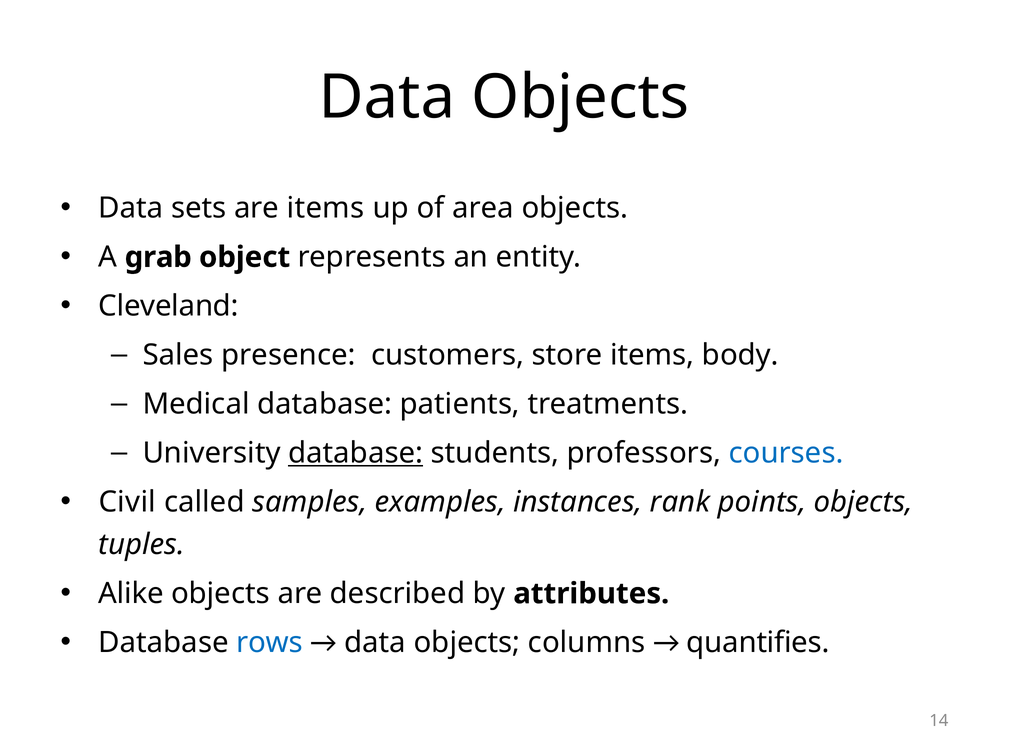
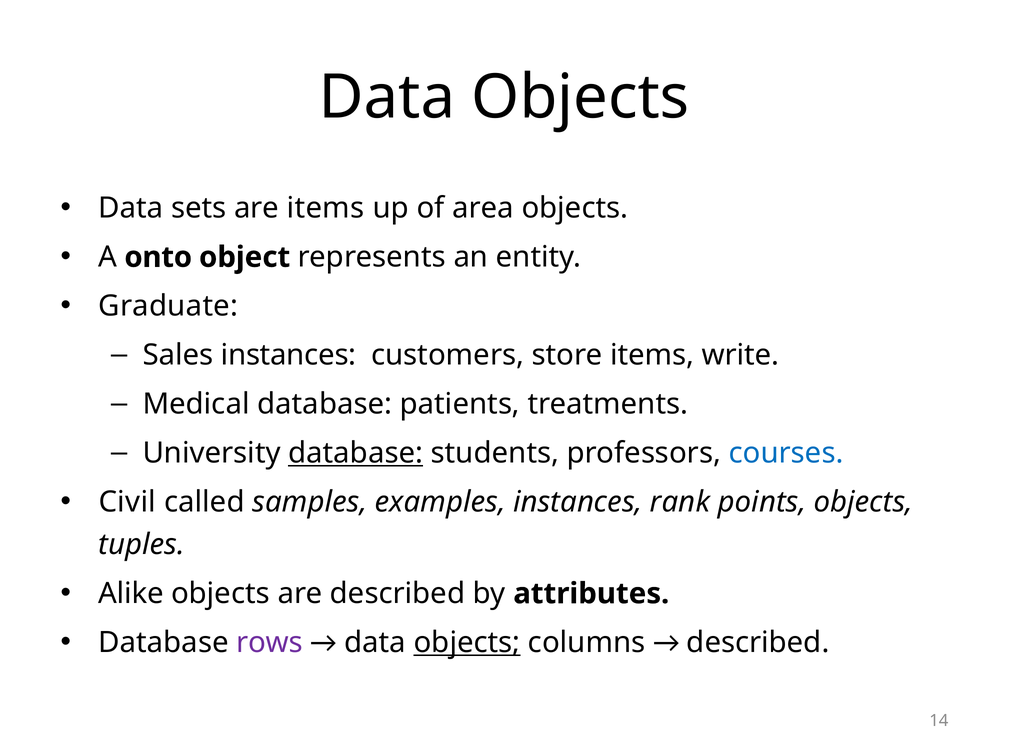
grab: grab -> onto
Cleveland: Cleveland -> Graduate
Sales presence: presence -> instances
body: body -> write
rows colour: blue -> purple
objects at (467, 643) underline: none -> present
quantifies at (758, 643): quantifies -> described
